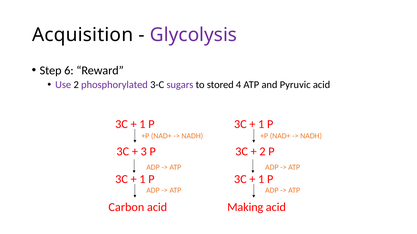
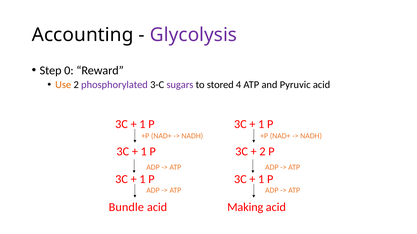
Acquisition: Acquisition -> Accounting
6: 6 -> 0
Use colour: purple -> orange
3 at (144, 152): 3 -> 1
Carbon: Carbon -> Bundle
